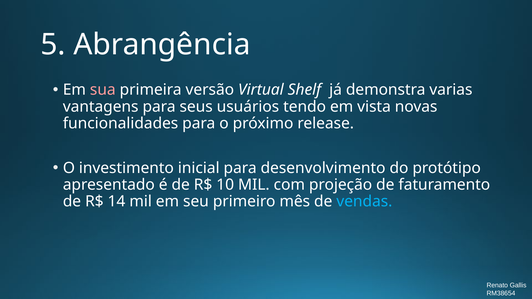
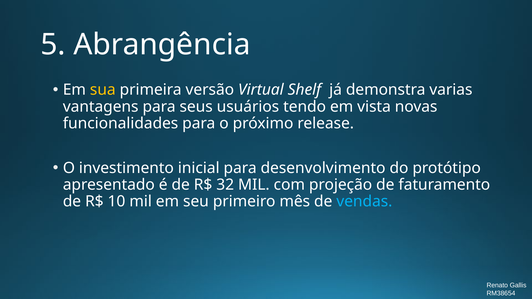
sua colour: pink -> yellow
10: 10 -> 32
14: 14 -> 10
